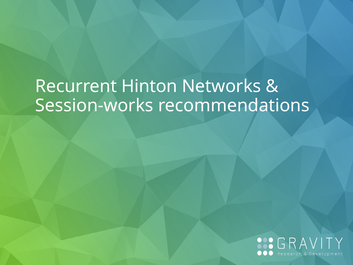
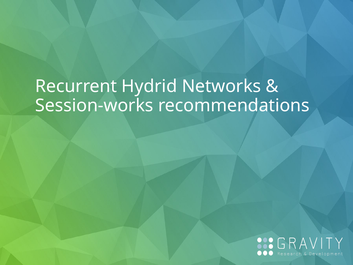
Hinton: Hinton -> Hydrid
